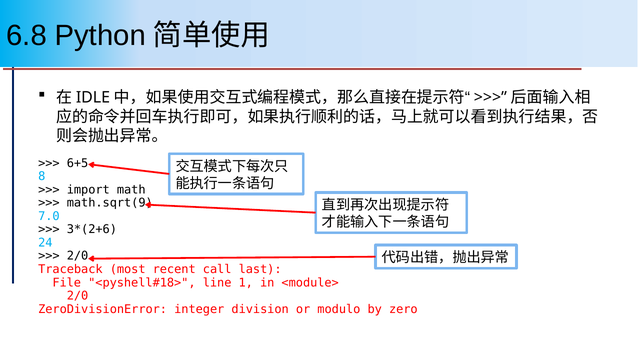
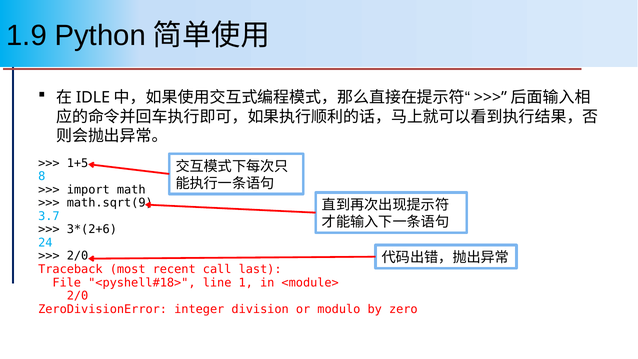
6.8: 6.8 -> 1.9
6+5: 6+5 -> 1+5
7.0: 7.0 -> 3.7
